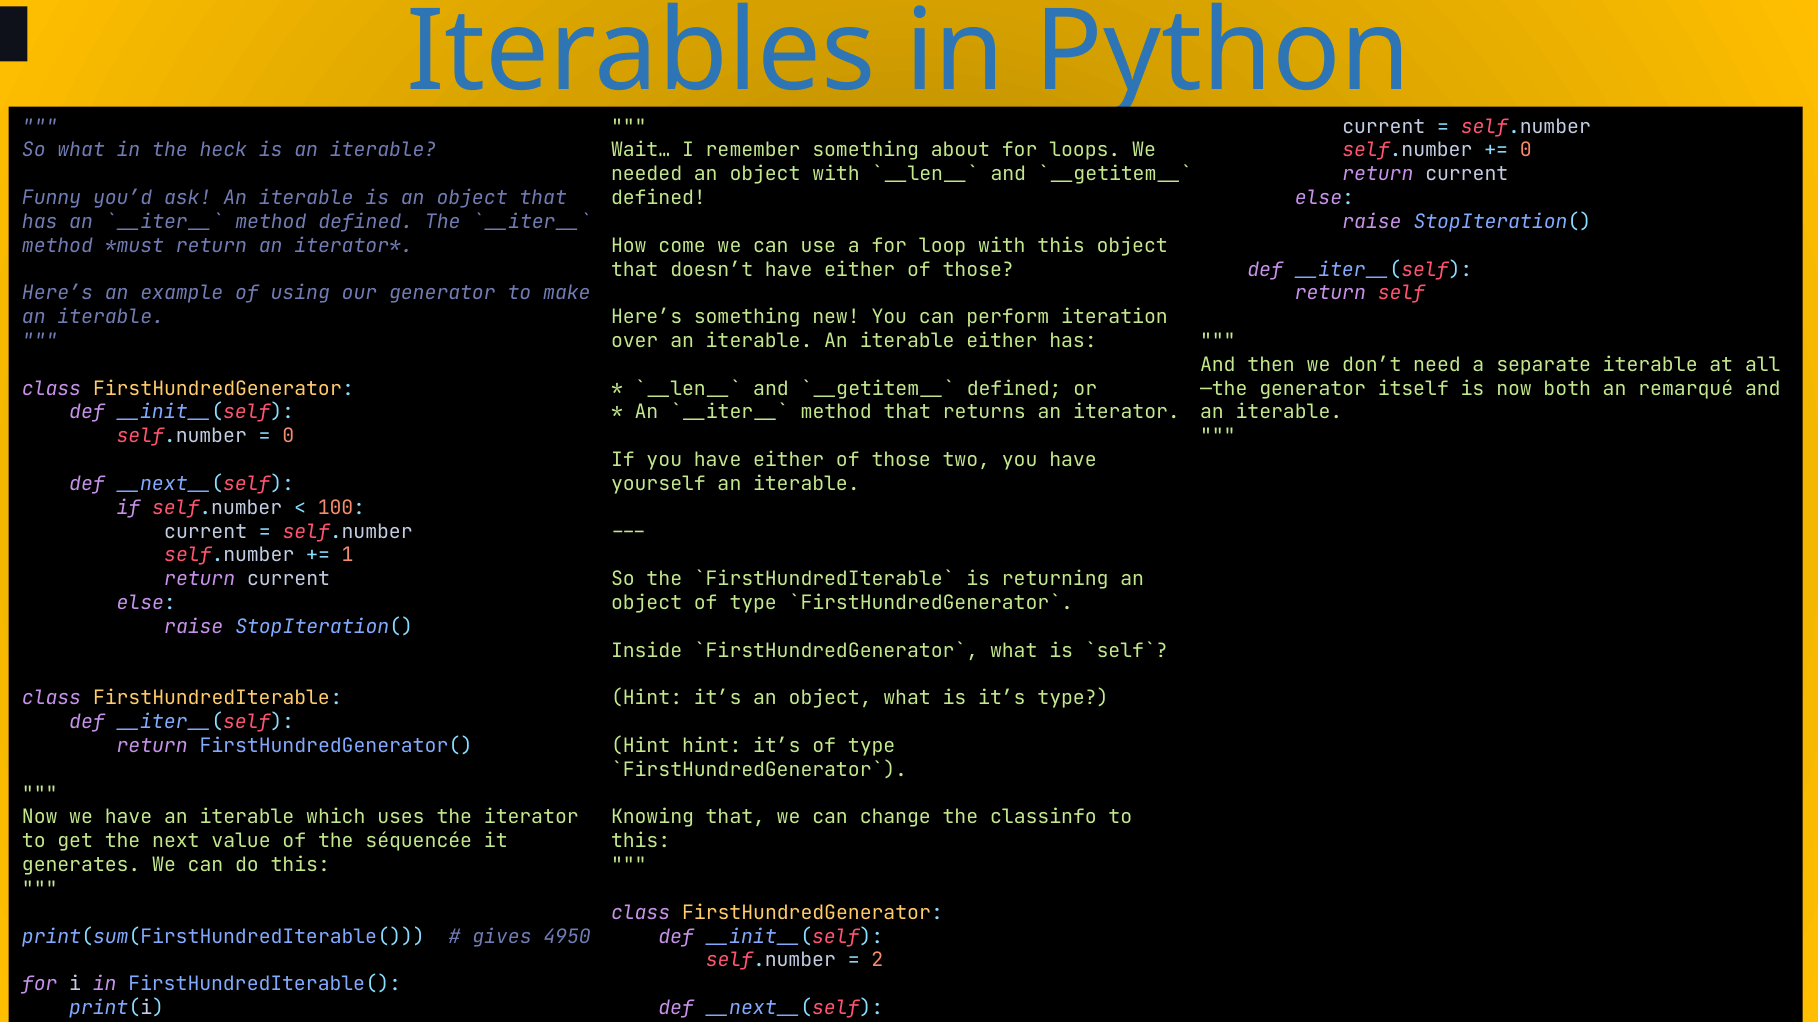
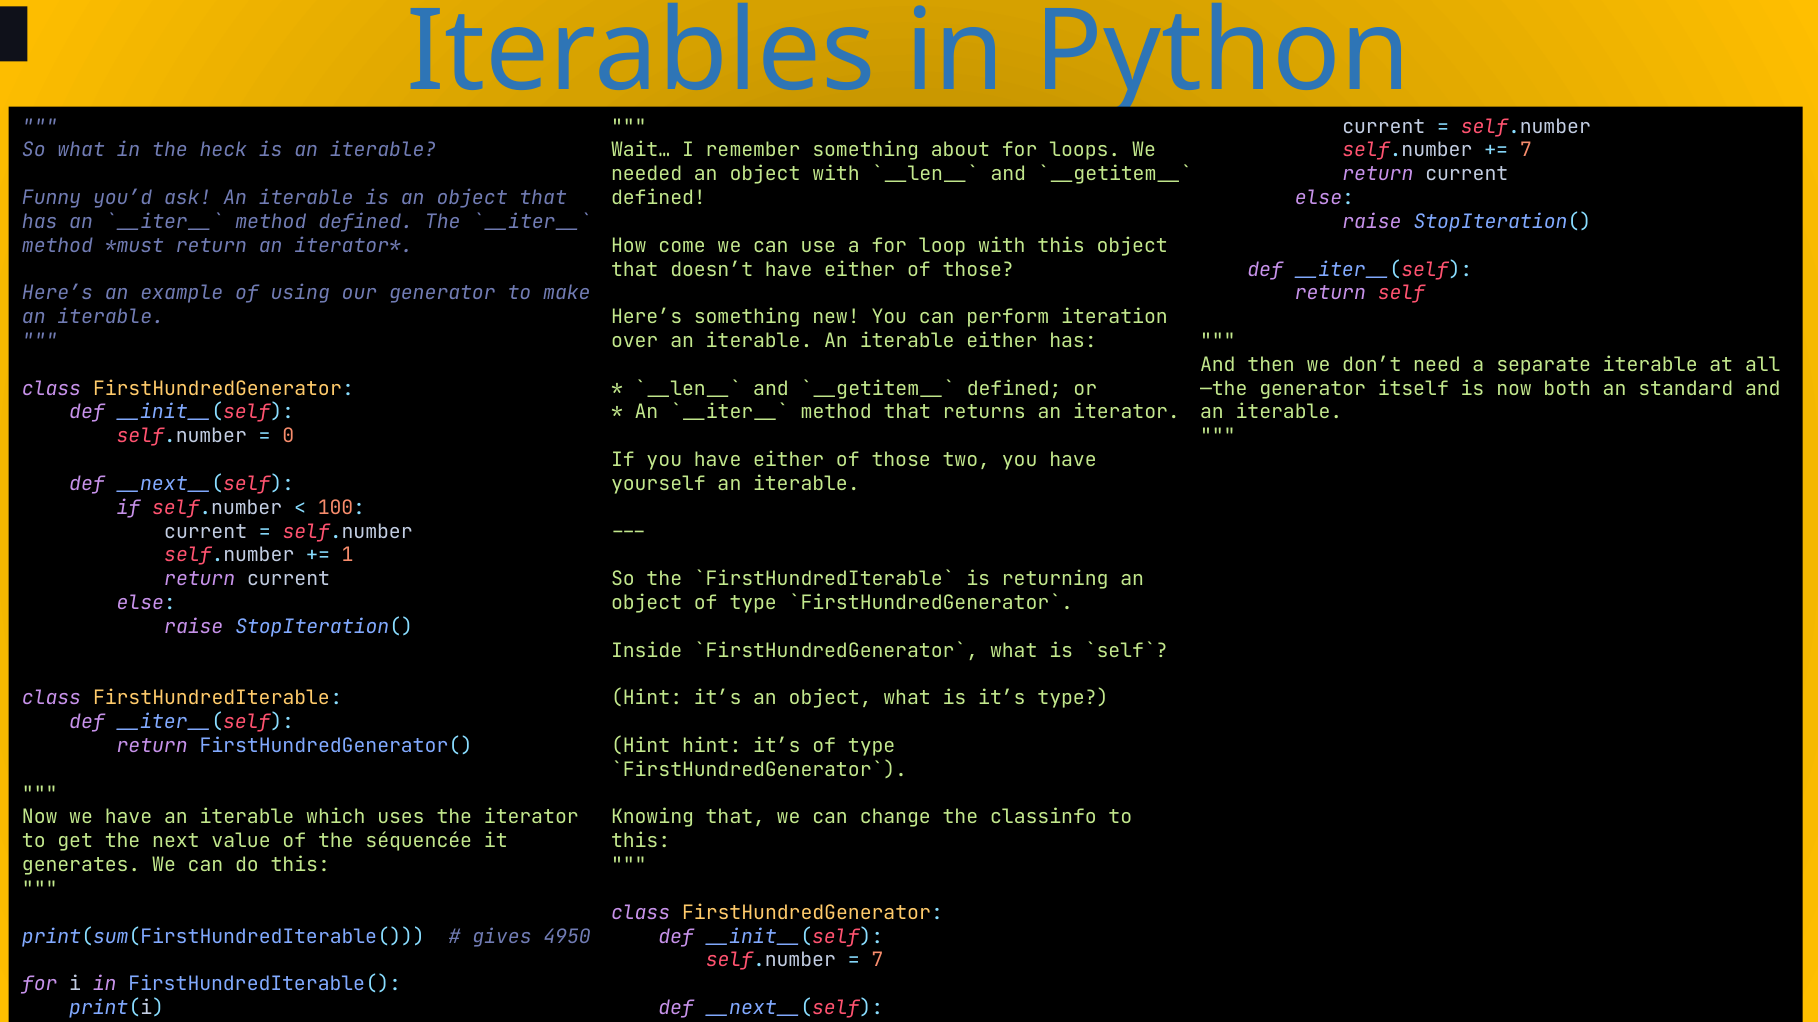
0 at (1526, 151): 0 -> 7
remarqué: remarqué -> standard
2 at (877, 961): 2 -> 7
